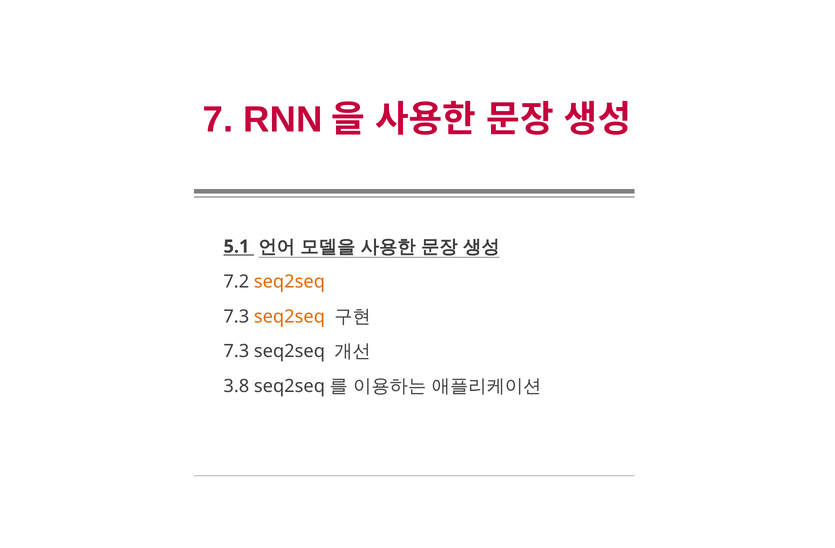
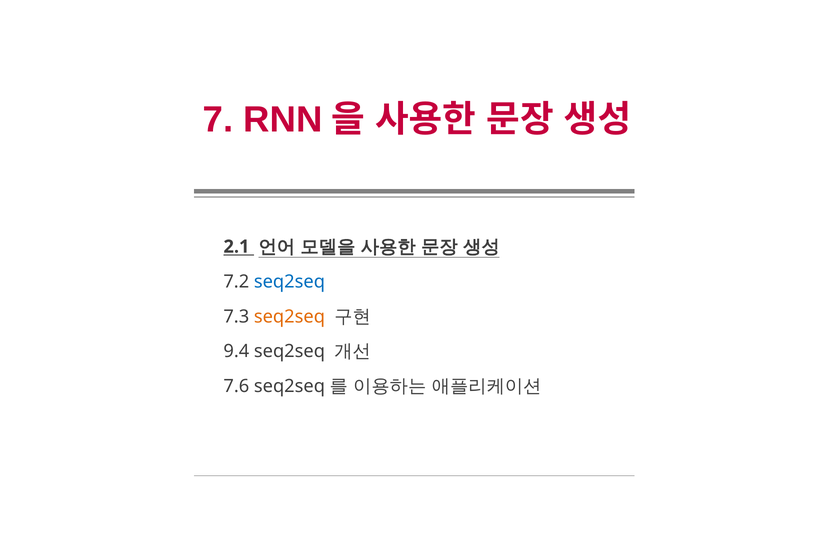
5.1: 5.1 -> 2.1
seq2seq at (289, 282) colour: orange -> blue
7.3 at (236, 352): 7.3 -> 9.4
3.8: 3.8 -> 7.6
